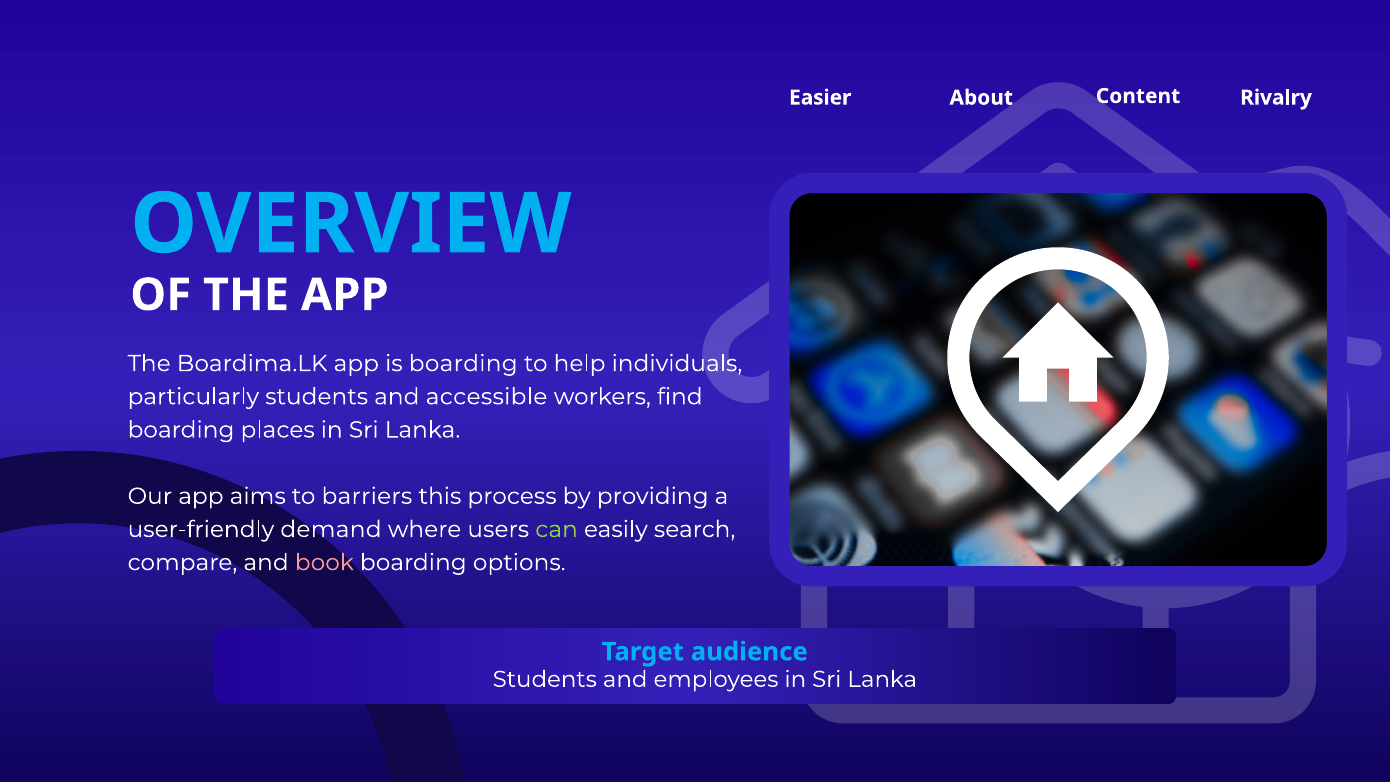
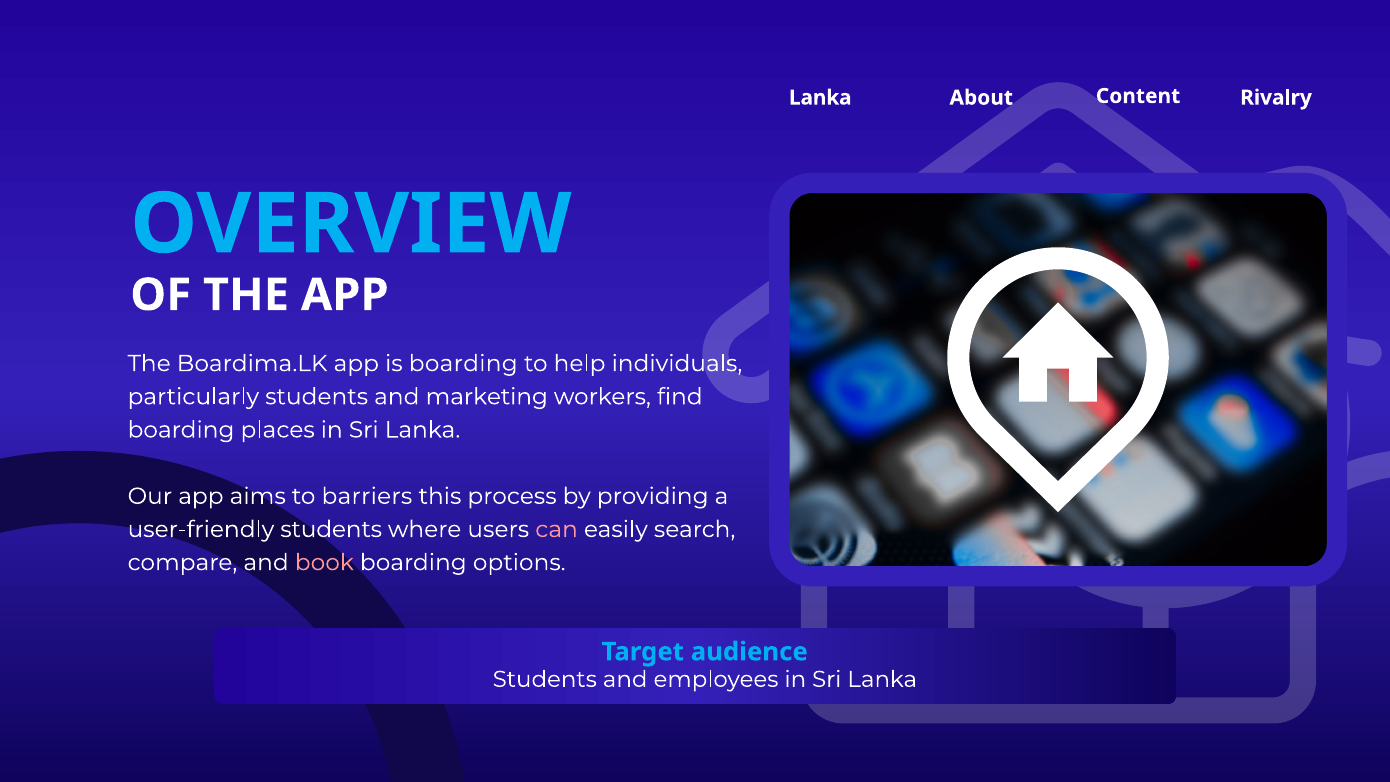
Easier at (820, 98): Easier -> Lanka
accessible: accessible -> marketing
user-friendly demand: demand -> students
can colour: light green -> pink
